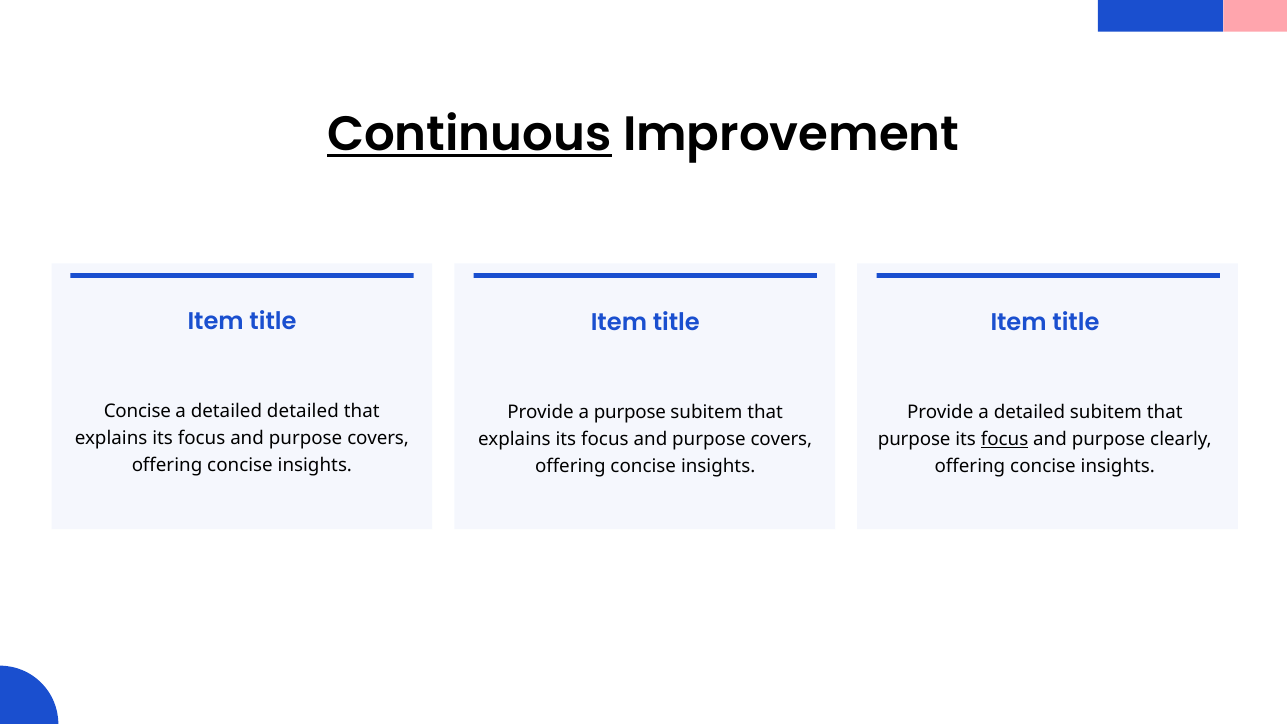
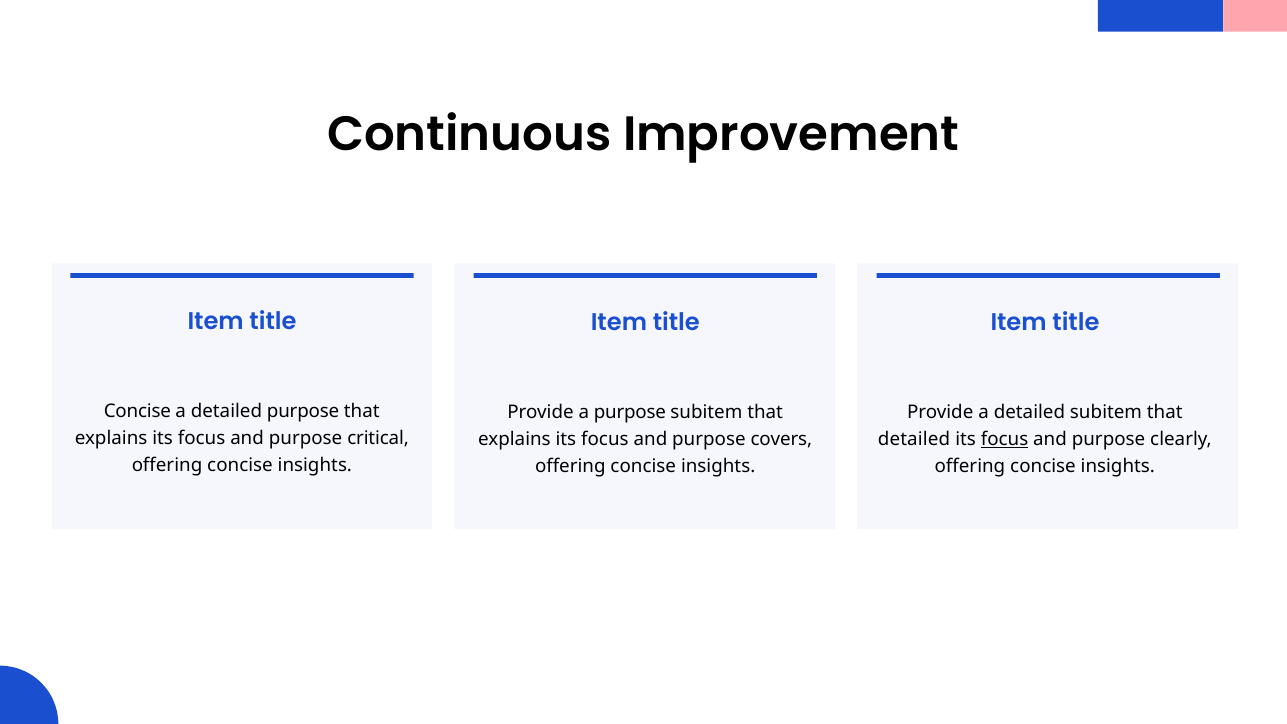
Continuous underline: present -> none
detailed detailed: detailed -> purpose
covers at (378, 439): covers -> critical
purpose at (914, 439): purpose -> detailed
